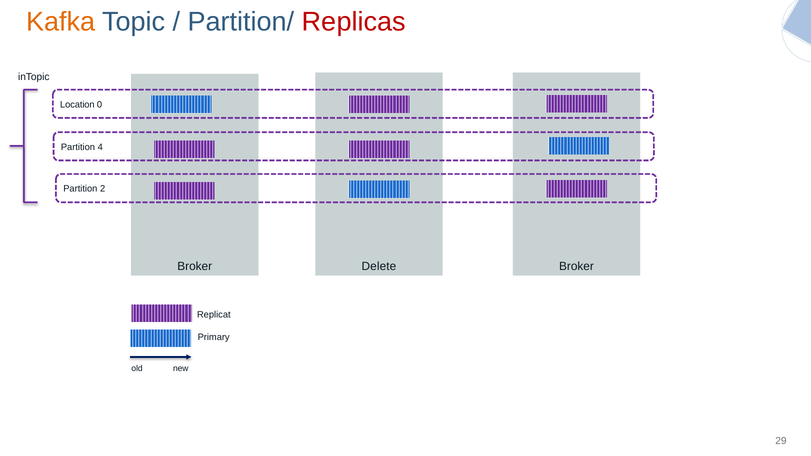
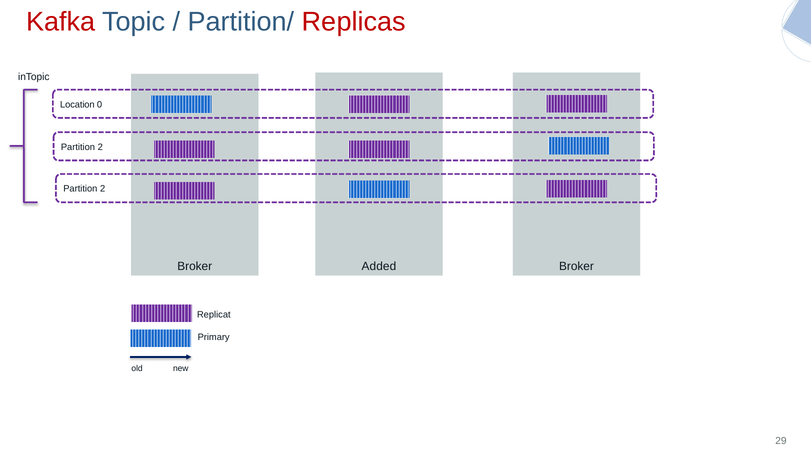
Kafka colour: orange -> red
4 at (100, 147): 4 -> 2
Delete: Delete -> Added
